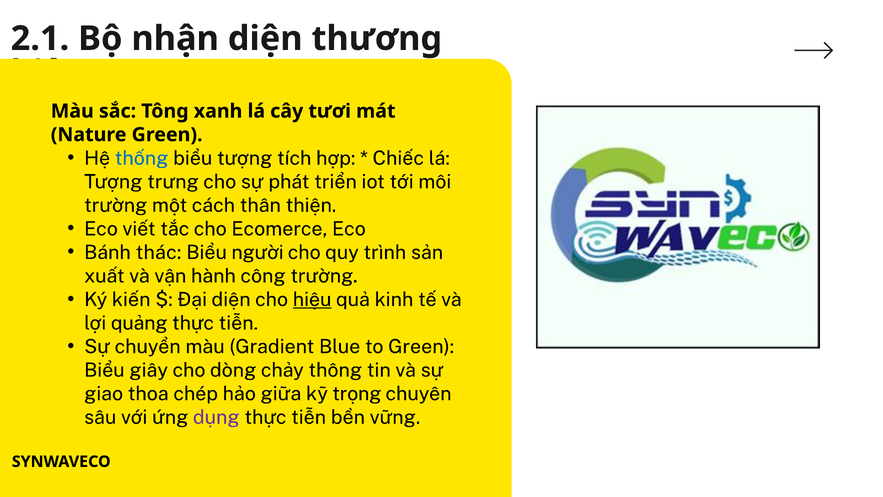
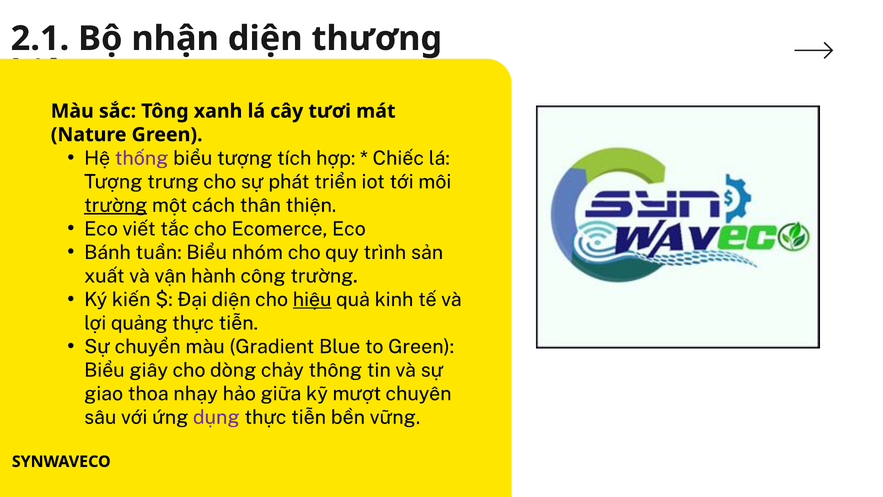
thống colour: blue -> purple
trường at (116, 205) underline: none -> present
thác: thác -> tuần
người: người -> nhóm
chép: chép -> nhạy
trọng: trọng -> mượt
